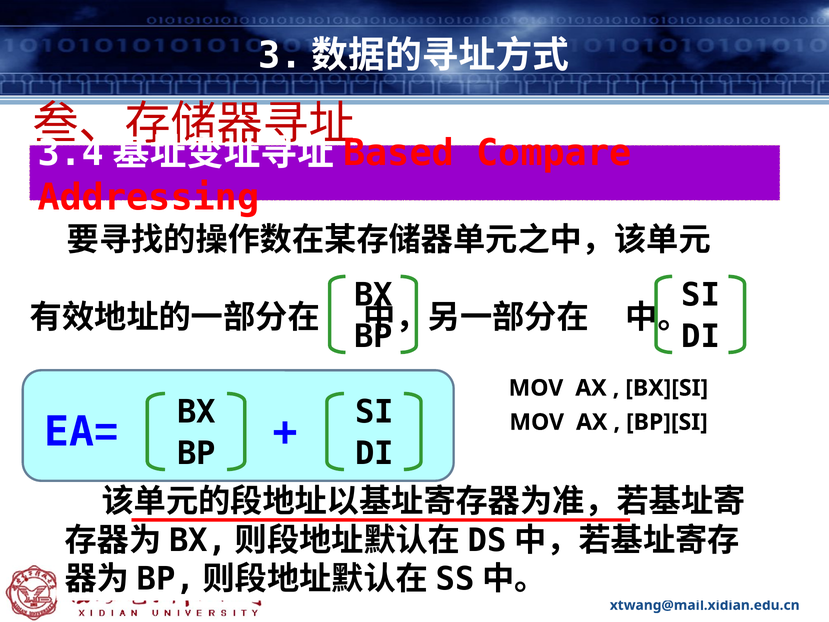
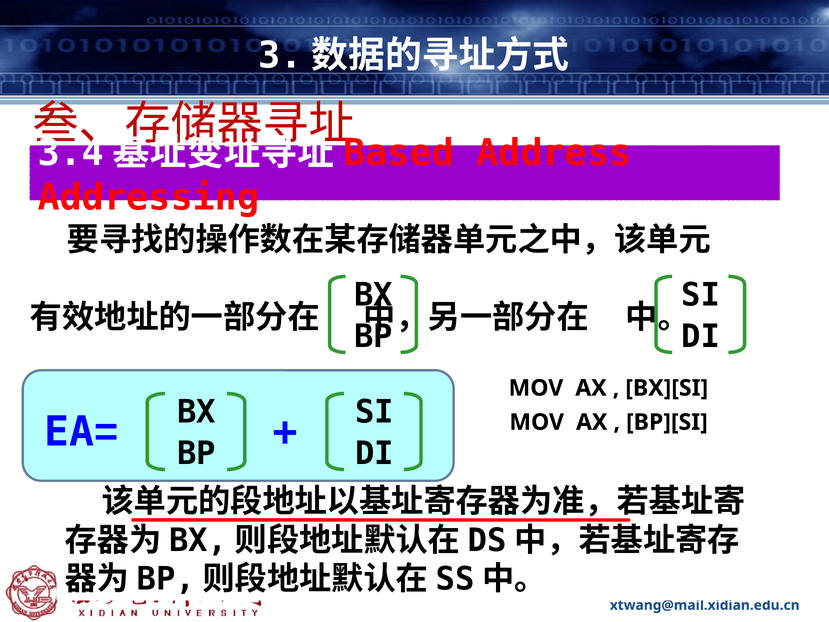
Compare: Compare -> Address
